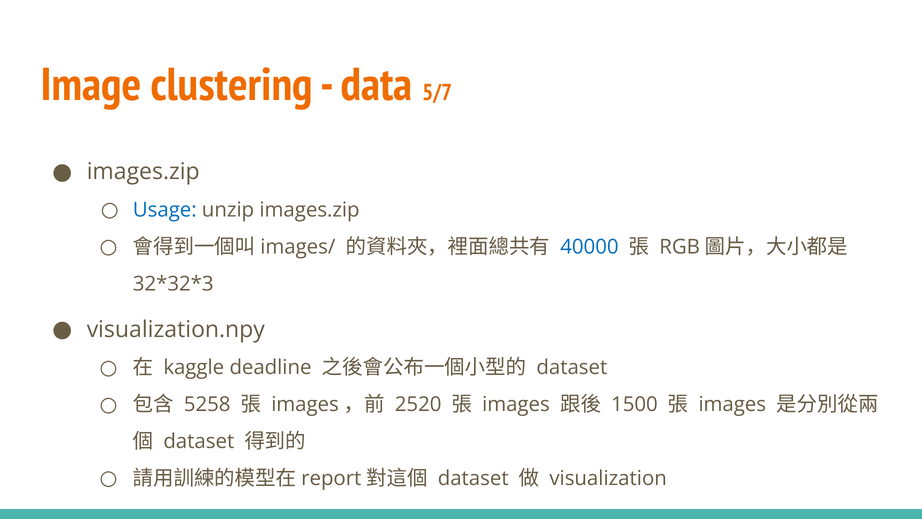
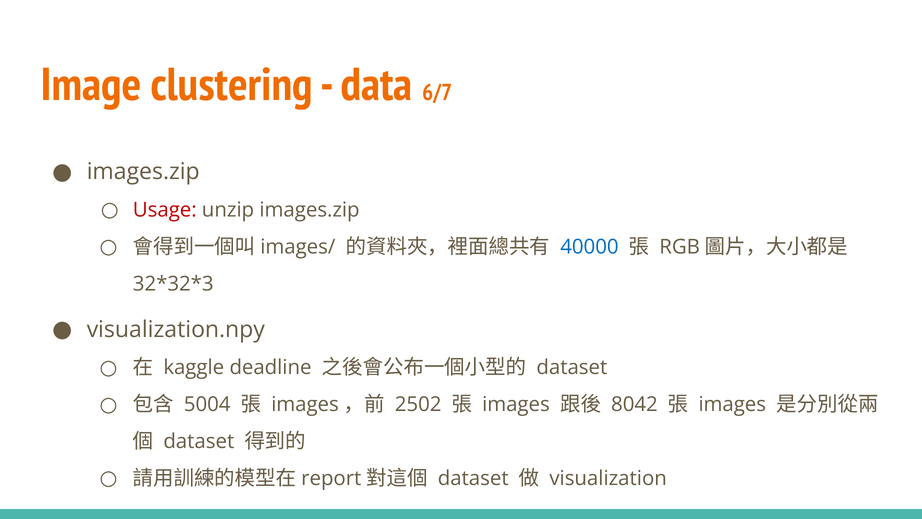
5/7: 5/7 -> 6/7
Usage colour: blue -> red
5258: 5258 -> 5004
2520: 2520 -> 2502
1500: 1500 -> 8042
